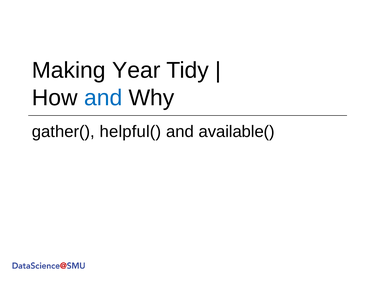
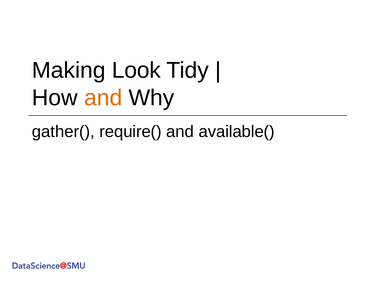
Year: Year -> Look
and at (103, 98) colour: blue -> orange
helpful(: helpful( -> require(
